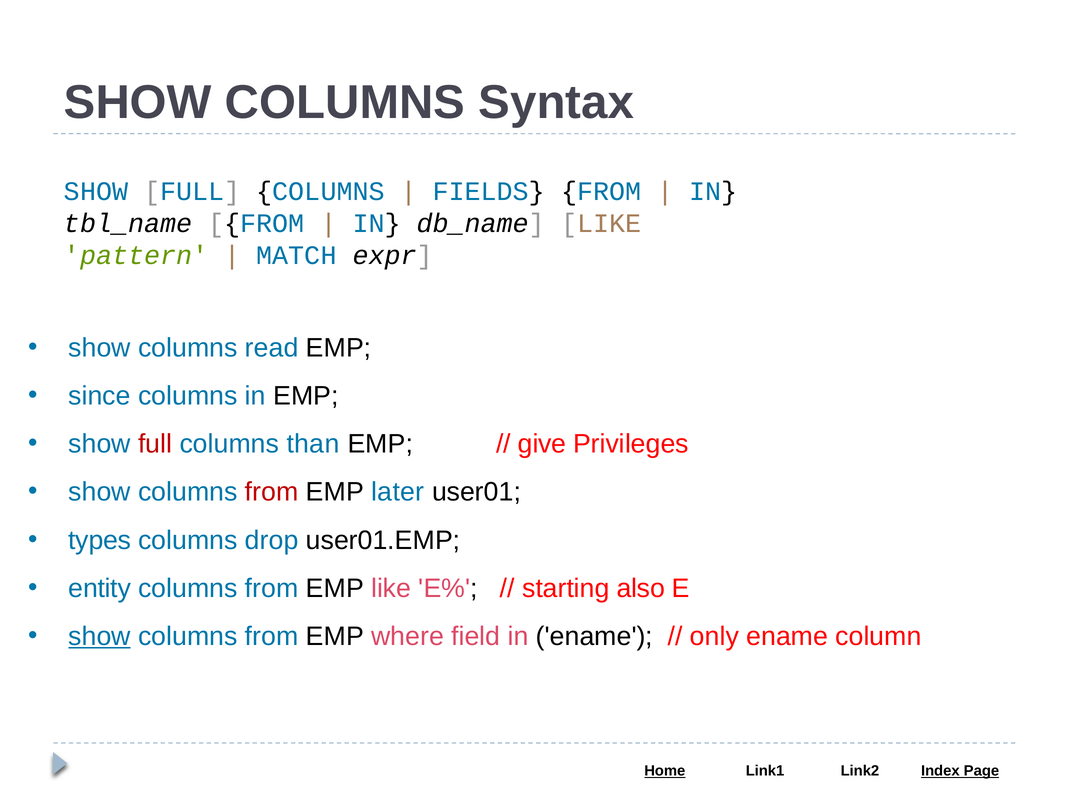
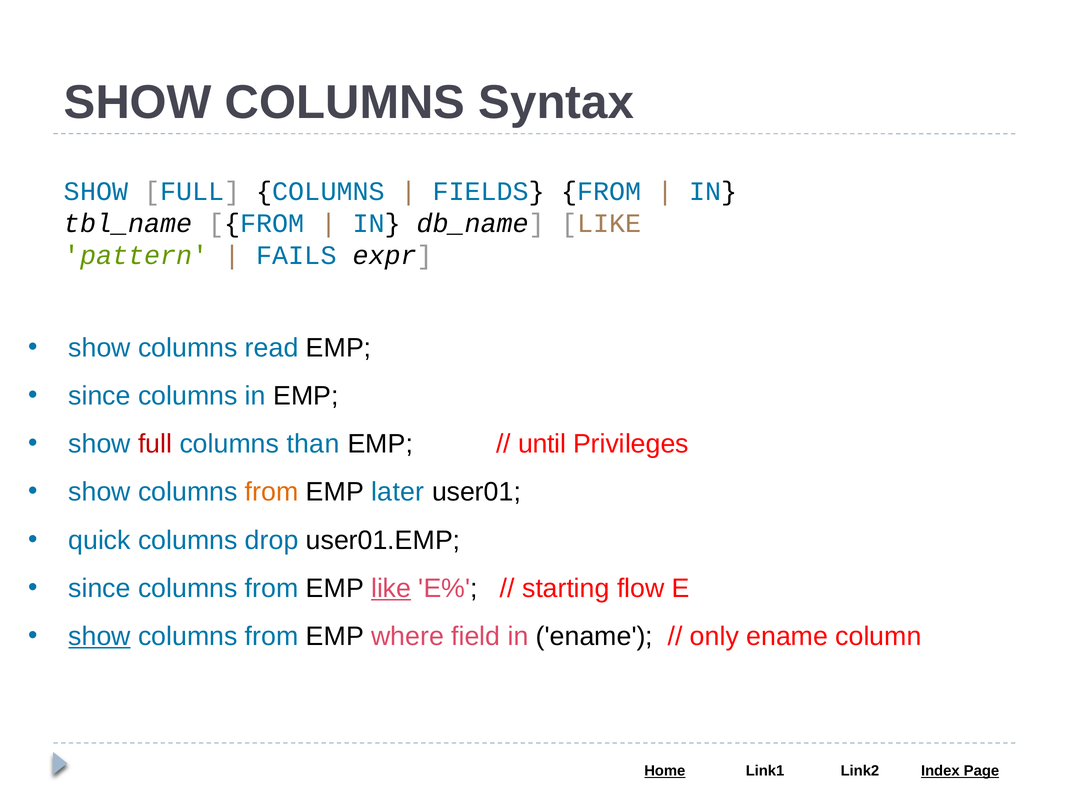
MATCH: MATCH -> FAILS
give: give -> until
from at (272, 492) colour: red -> orange
types: types -> quick
entity at (100, 588): entity -> since
like at (391, 588) underline: none -> present
also: also -> flow
